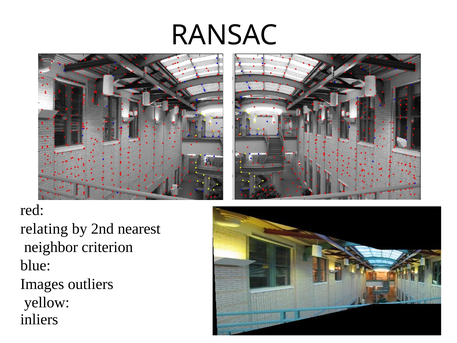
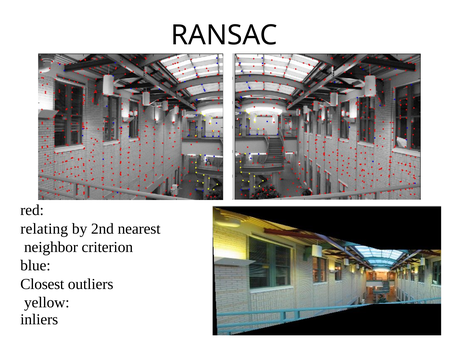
Images: Images -> Closest
